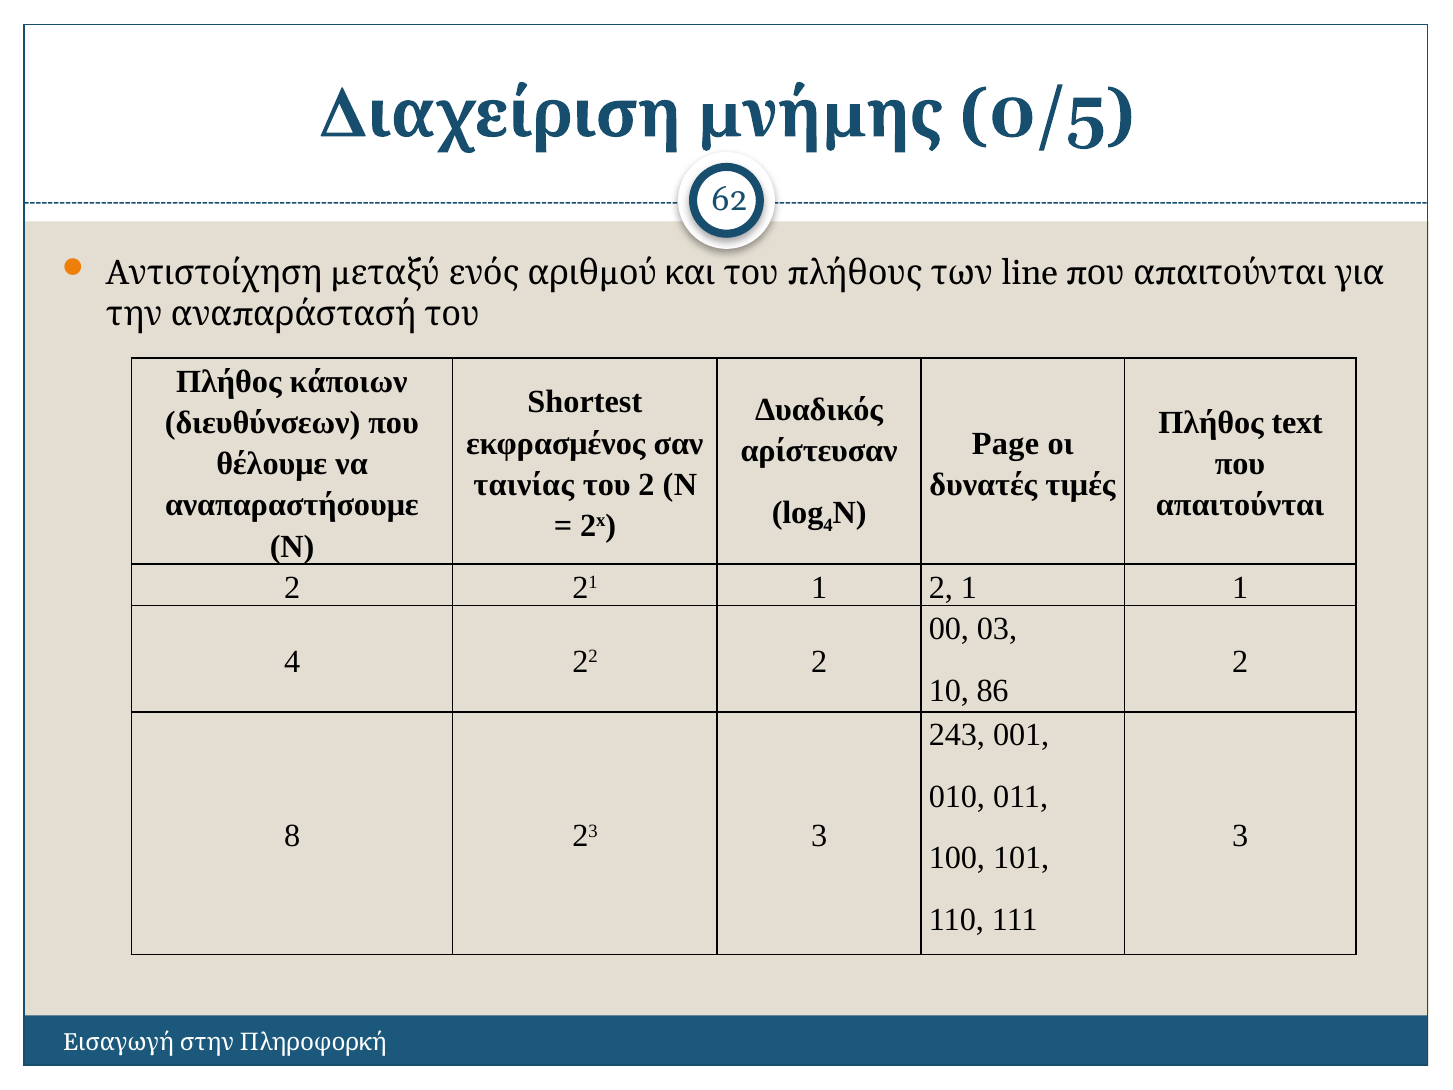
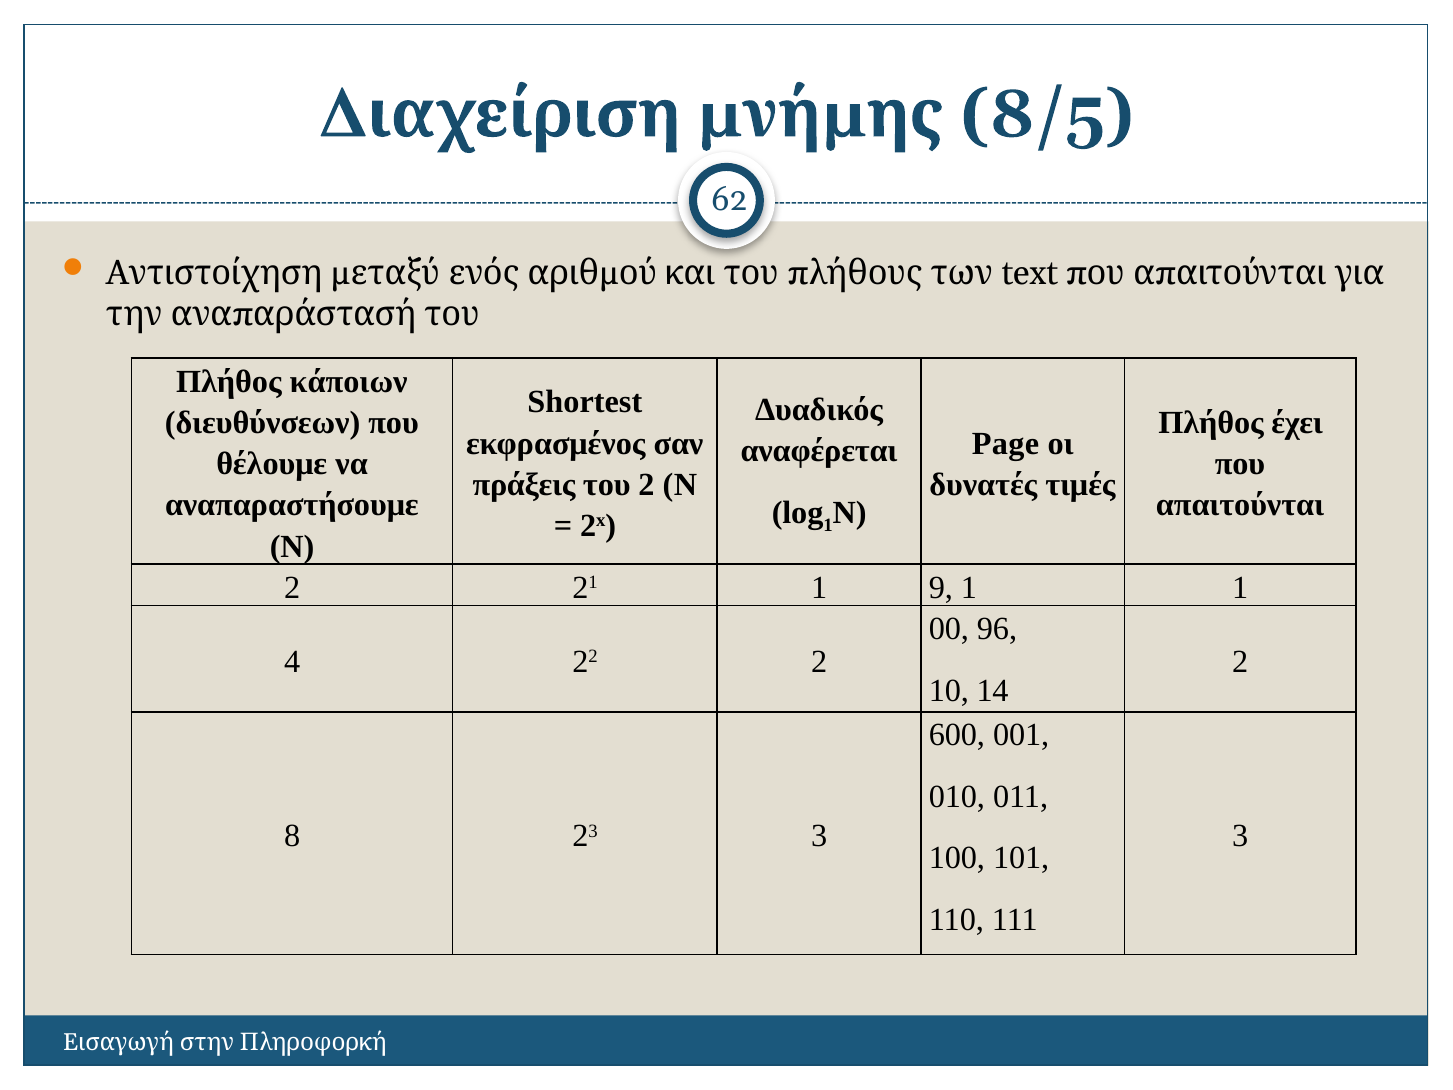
0/5: 0/5 -> 8/5
line: line -> text
text: text -> έχει
αρίστευσαν: αρίστευσαν -> αναφέρεται
ταινίας: ταινίας -> πράξεις
4 at (828, 526): 4 -> 1
1 2: 2 -> 9
03: 03 -> 96
86: 86 -> 14
243: 243 -> 600
